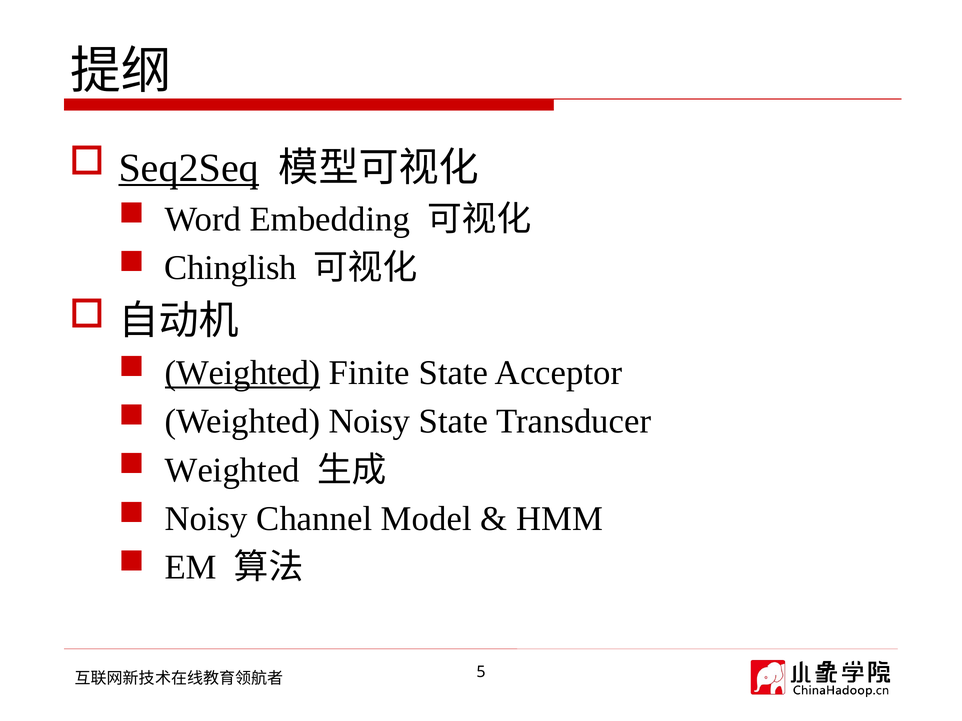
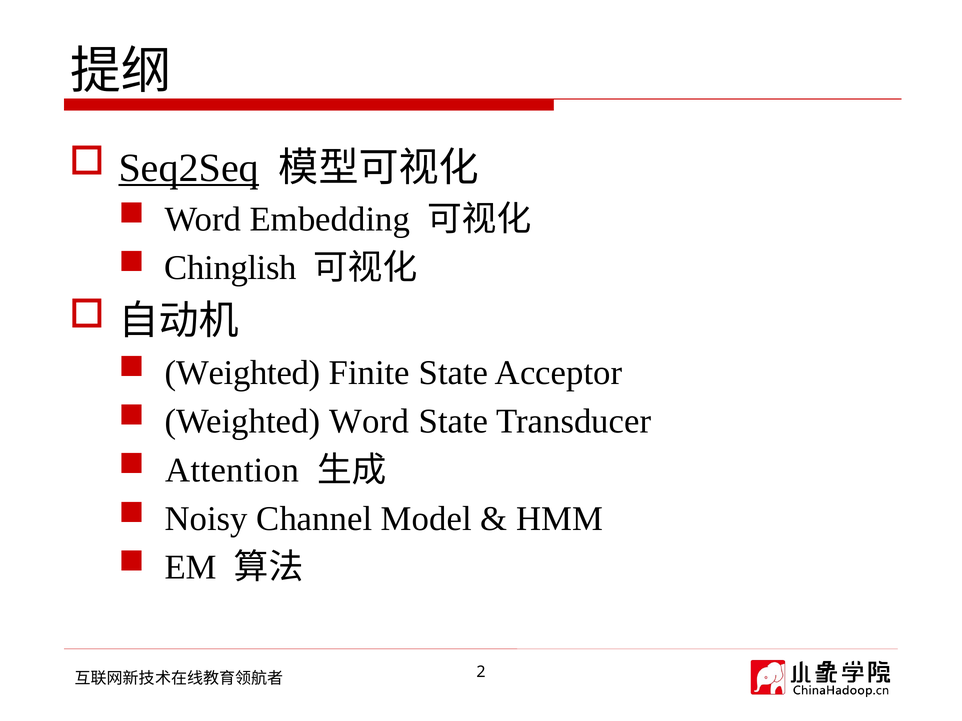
Weighted at (243, 373) underline: present -> none
Weighted Noisy: Noisy -> Word
Weighted at (232, 470): Weighted -> Attention
5: 5 -> 2
